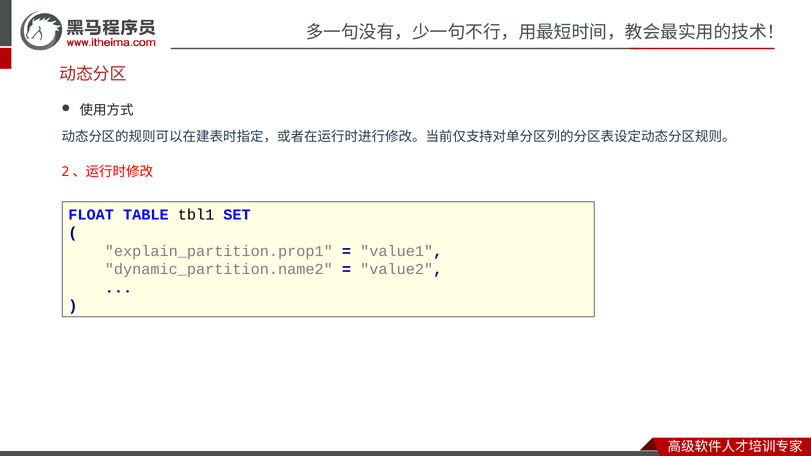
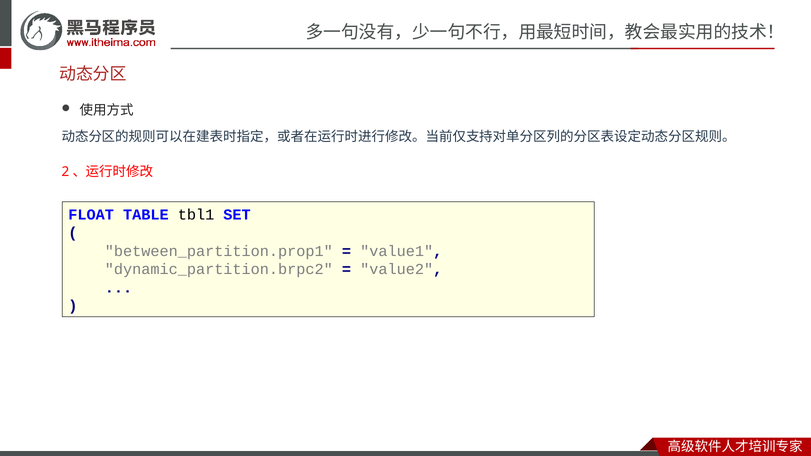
explain_partition.prop1: explain_partition.prop1 -> between_partition.prop1
dynamic_partition.name2: dynamic_partition.name2 -> dynamic_partition.brpc2
